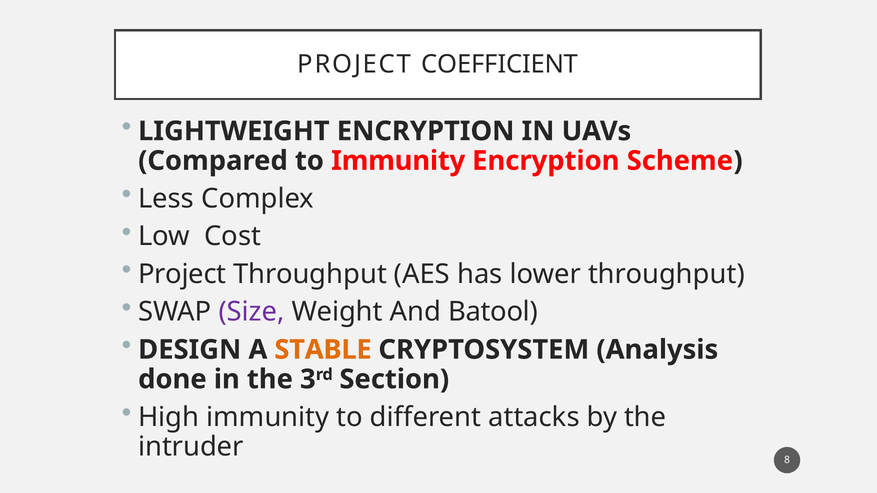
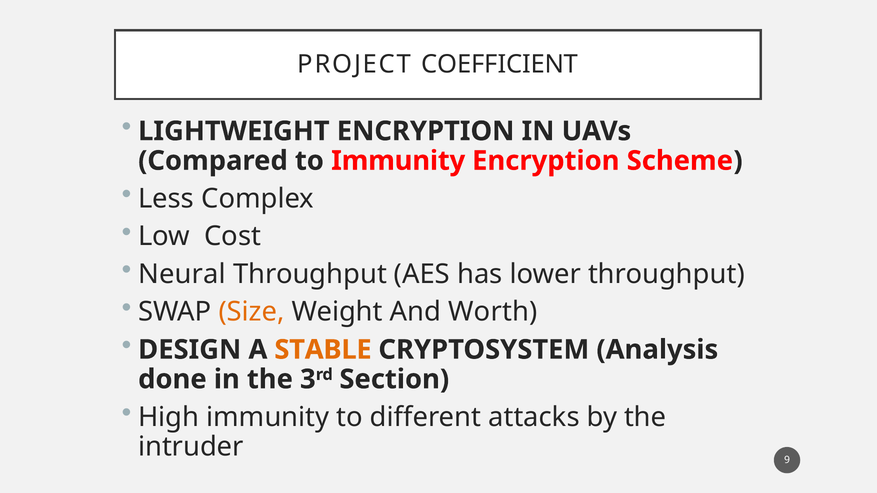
Project at (182, 274): Project -> Neural
Size colour: purple -> orange
Batool: Batool -> Worth
8: 8 -> 9
